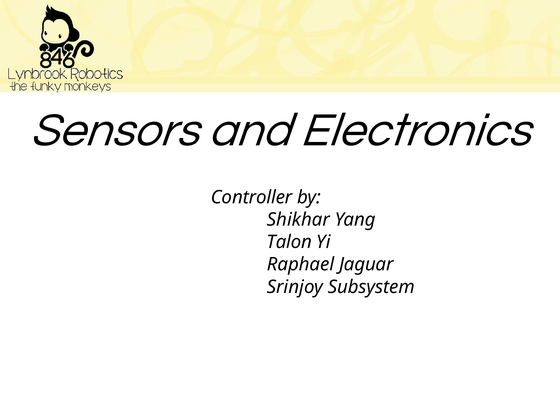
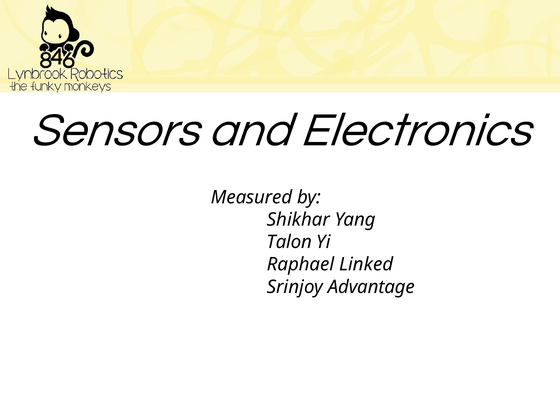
Controller: Controller -> Measured
Jaguar: Jaguar -> Linked
Subsystem: Subsystem -> Advantage
